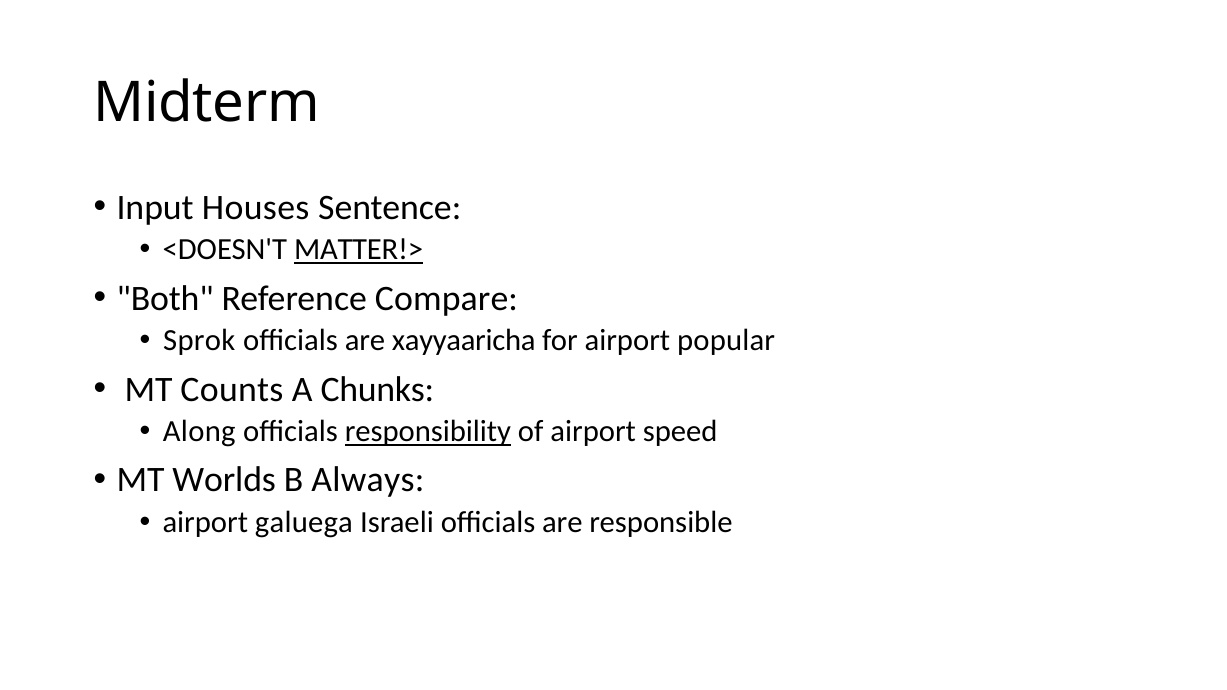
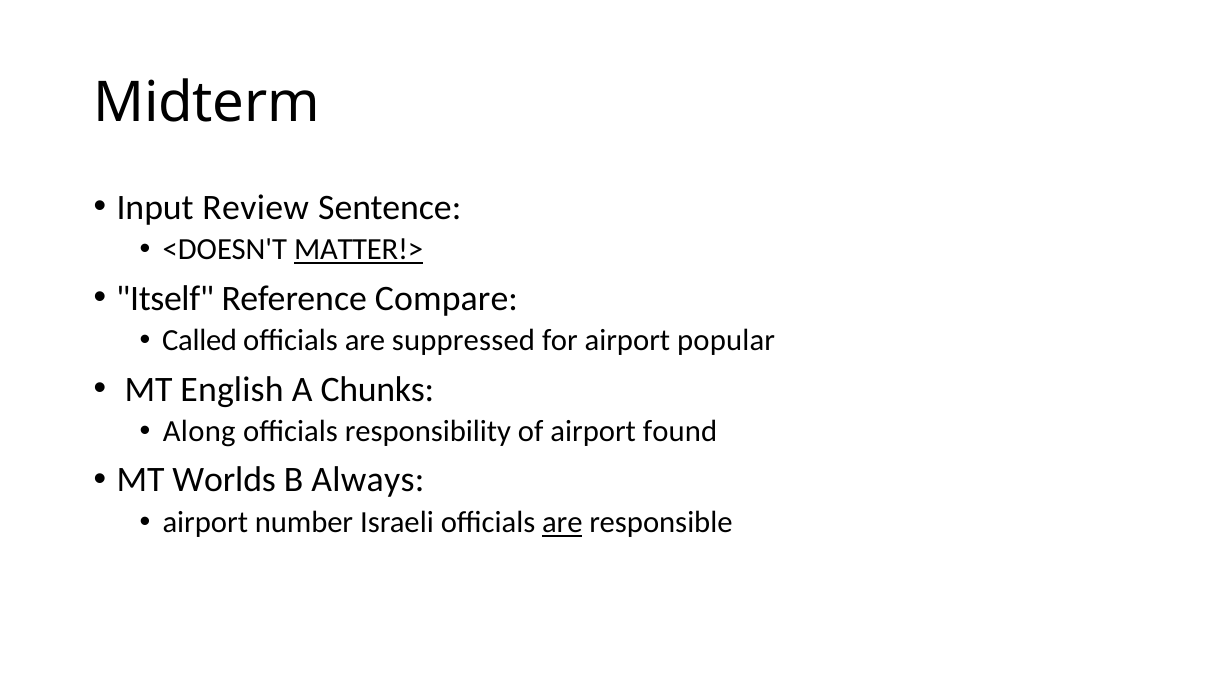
Houses: Houses -> Review
Both: Both -> Itself
Sprok: Sprok -> Called
xayyaaricha: xayyaaricha -> suppressed
Counts: Counts -> English
responsibility underline: present -> none
speed: speed -> found
galuega: galuega -> number
are at (562, 523) underline: none -> present
